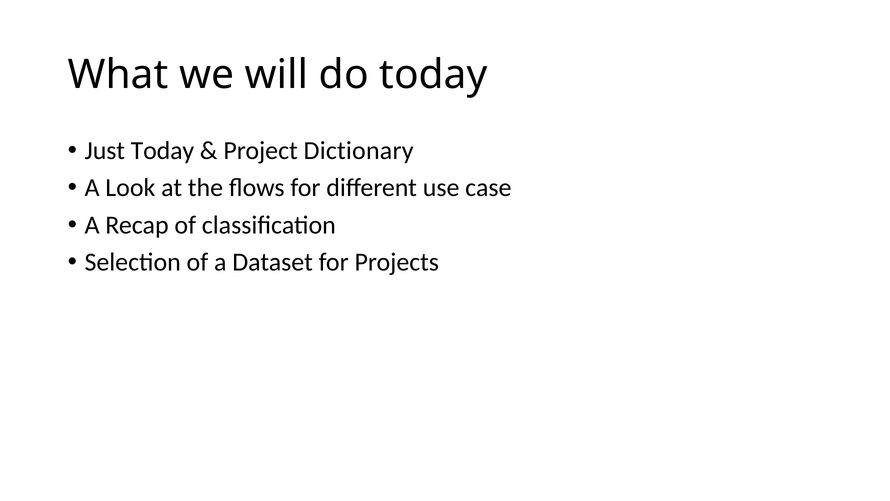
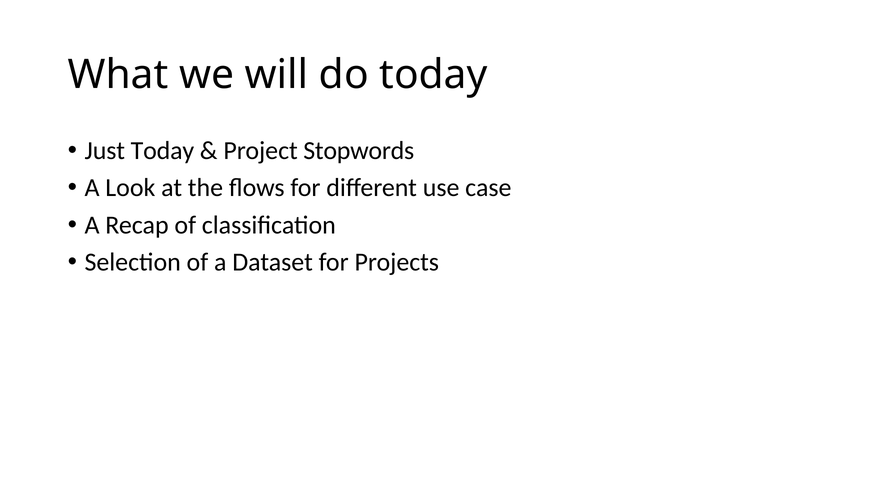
Dictionary: Dictionary -> Stopwords
